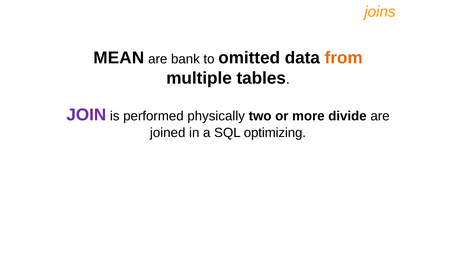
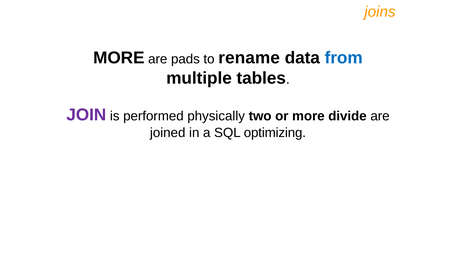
MEAN at (119, 58): MEAN -> MORE
bank: bank -> pads
omitted: omitted -> rename
from colour: orange -> blue
